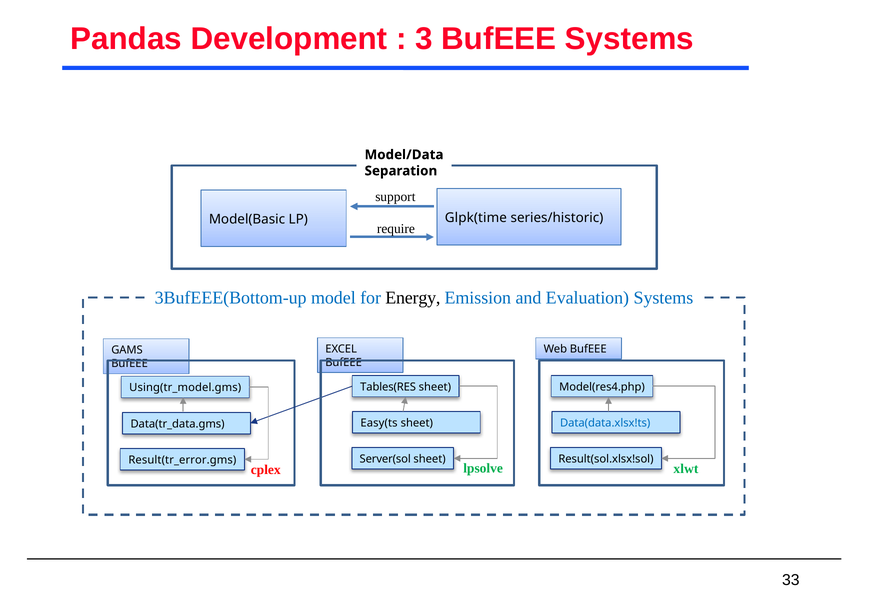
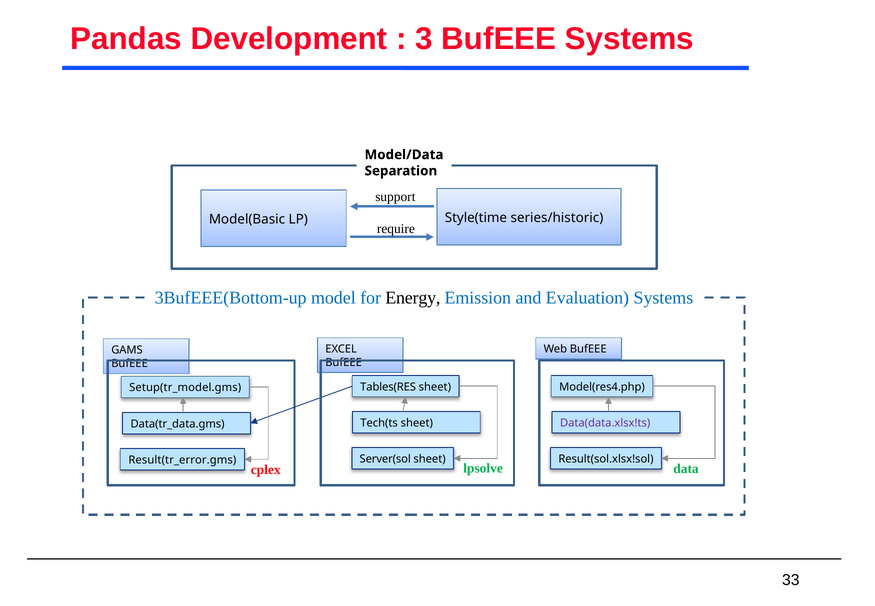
Glpk(time: Glpk(time -> Style(time
Using(tr_model.gms: Using(tr_model.gms -> Setup(tr_model.gms
Easy(ts: Easy(ts -> Tech(ts
Data(data.xlsx!ts colour: blue -> purple
xlwt: xlwt -> data
